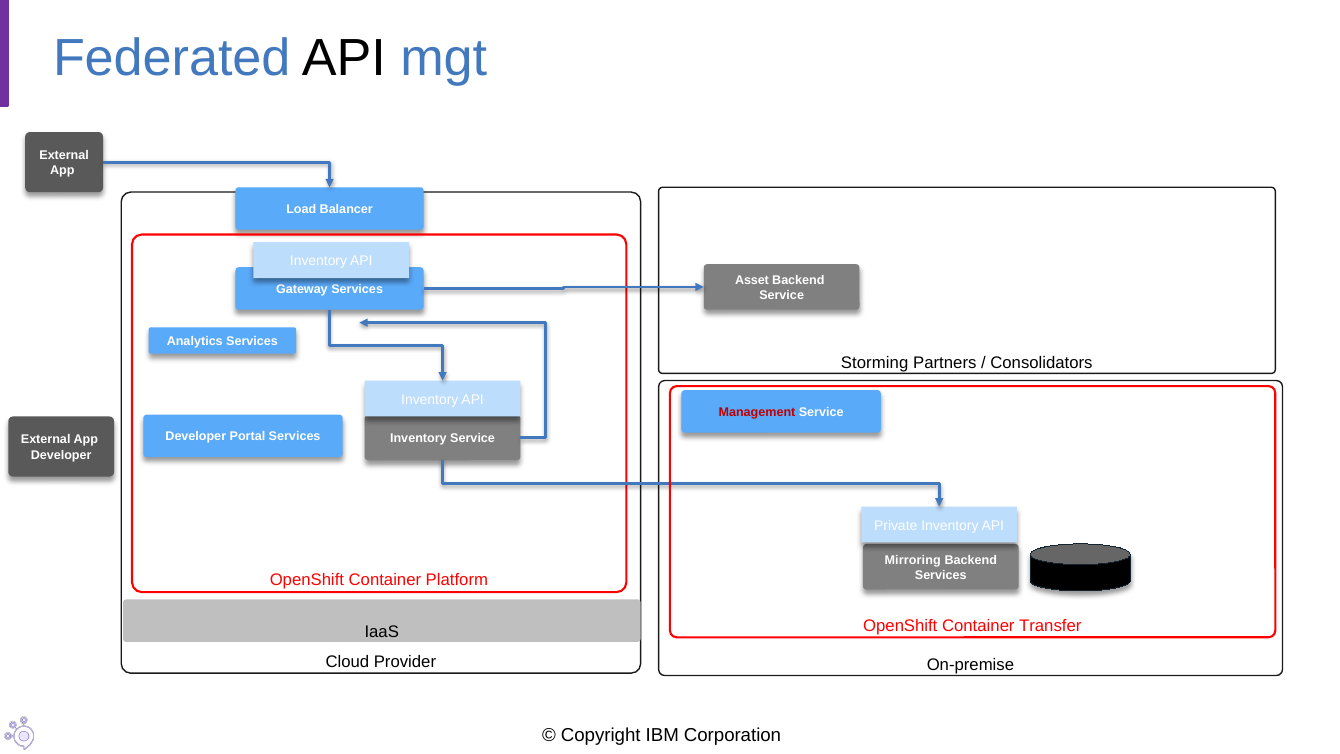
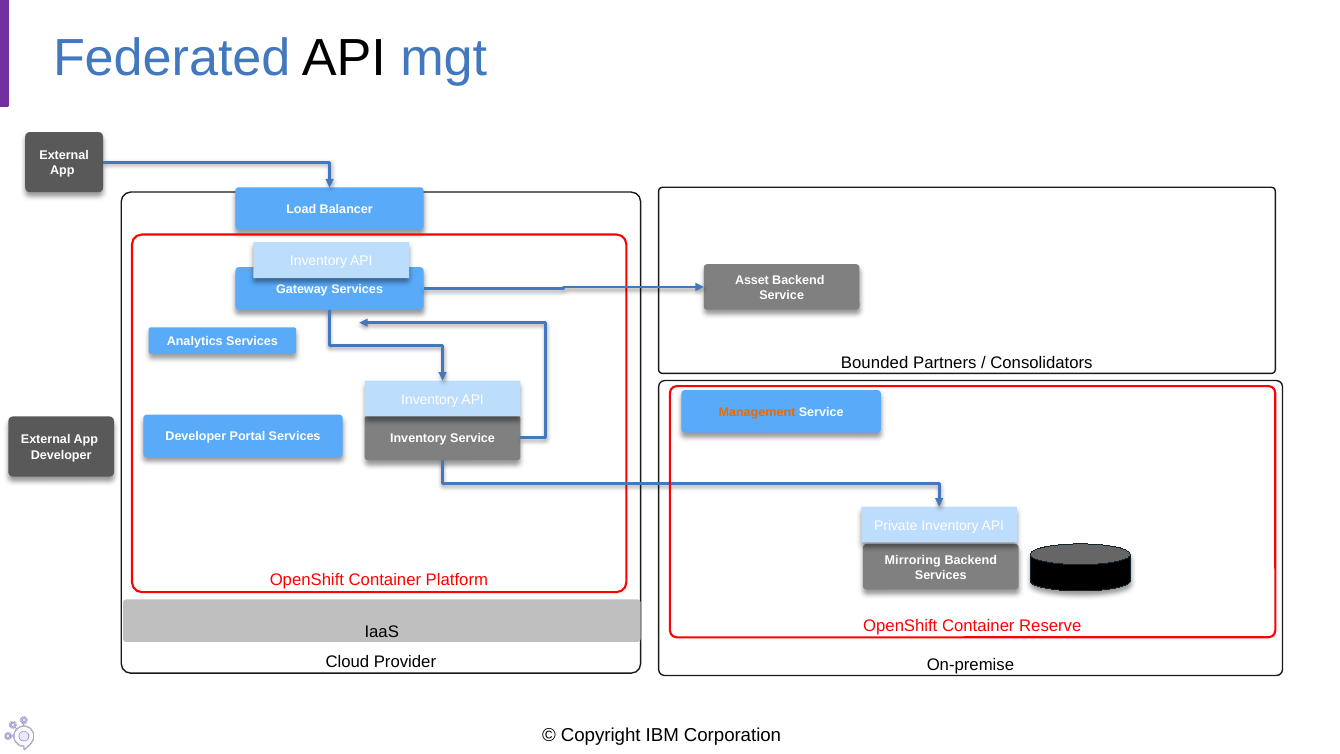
Storming: Storming -> Bounded
Management colour: red -> orange
Transfer: Transfer -> Reserve
